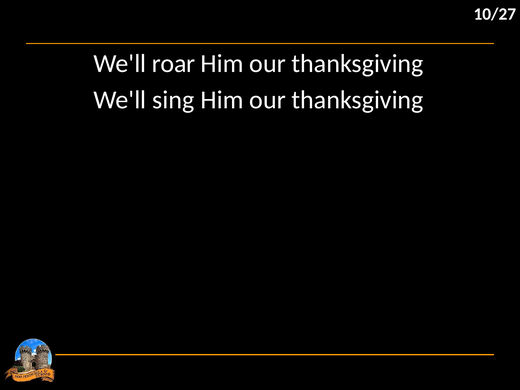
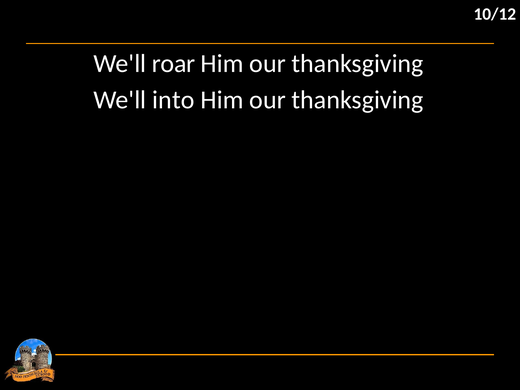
10/27: 10/27 -> 10/12
sing: sing -> into
